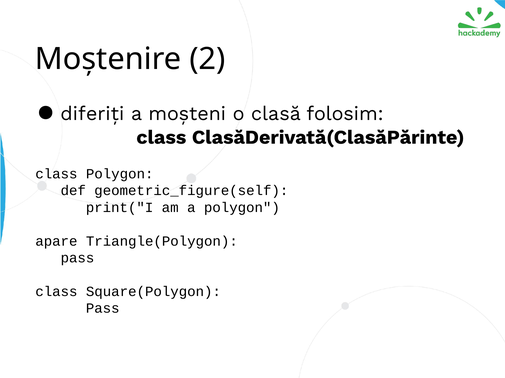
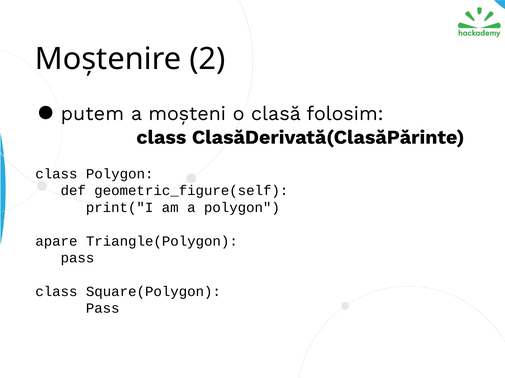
diferiți: diferiți -> putem
